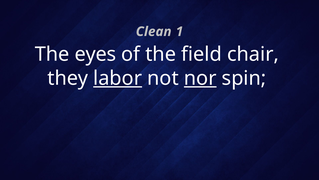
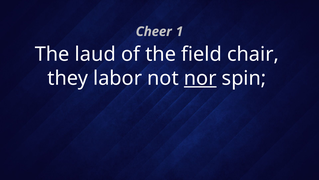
Clean: Clean -> Cheer
eyes: eyes -> laud
labor underline: present -> none
